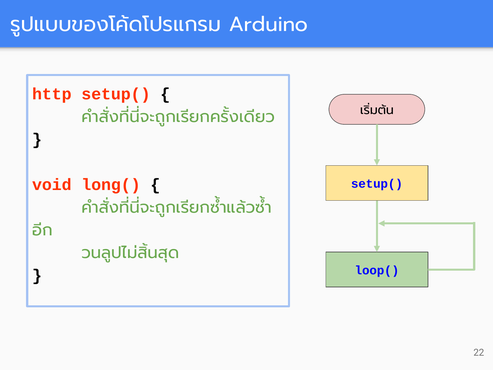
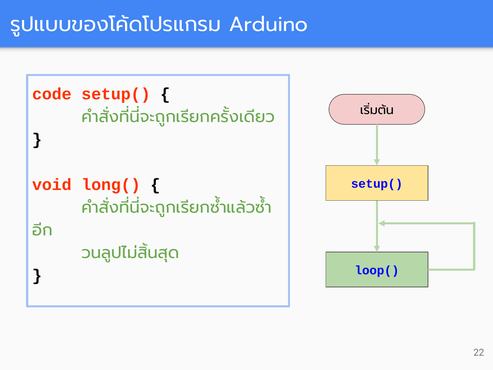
http: http -> code
